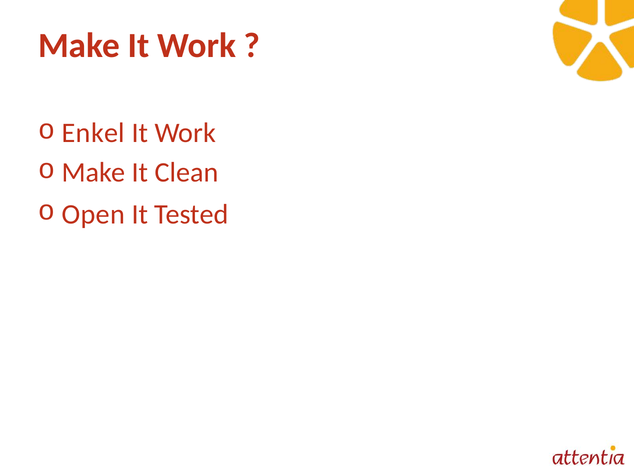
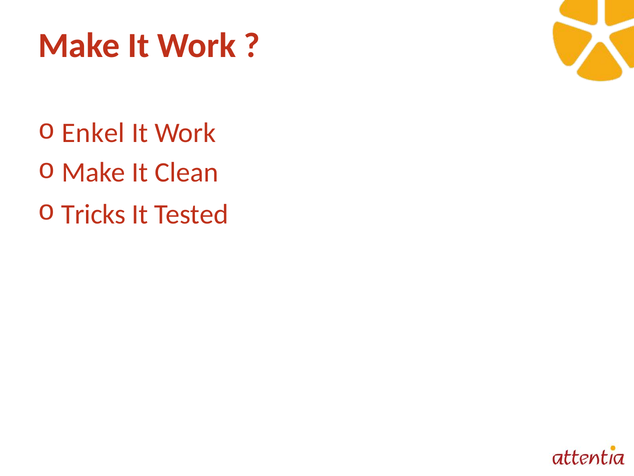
Open: Open -> Tricks
